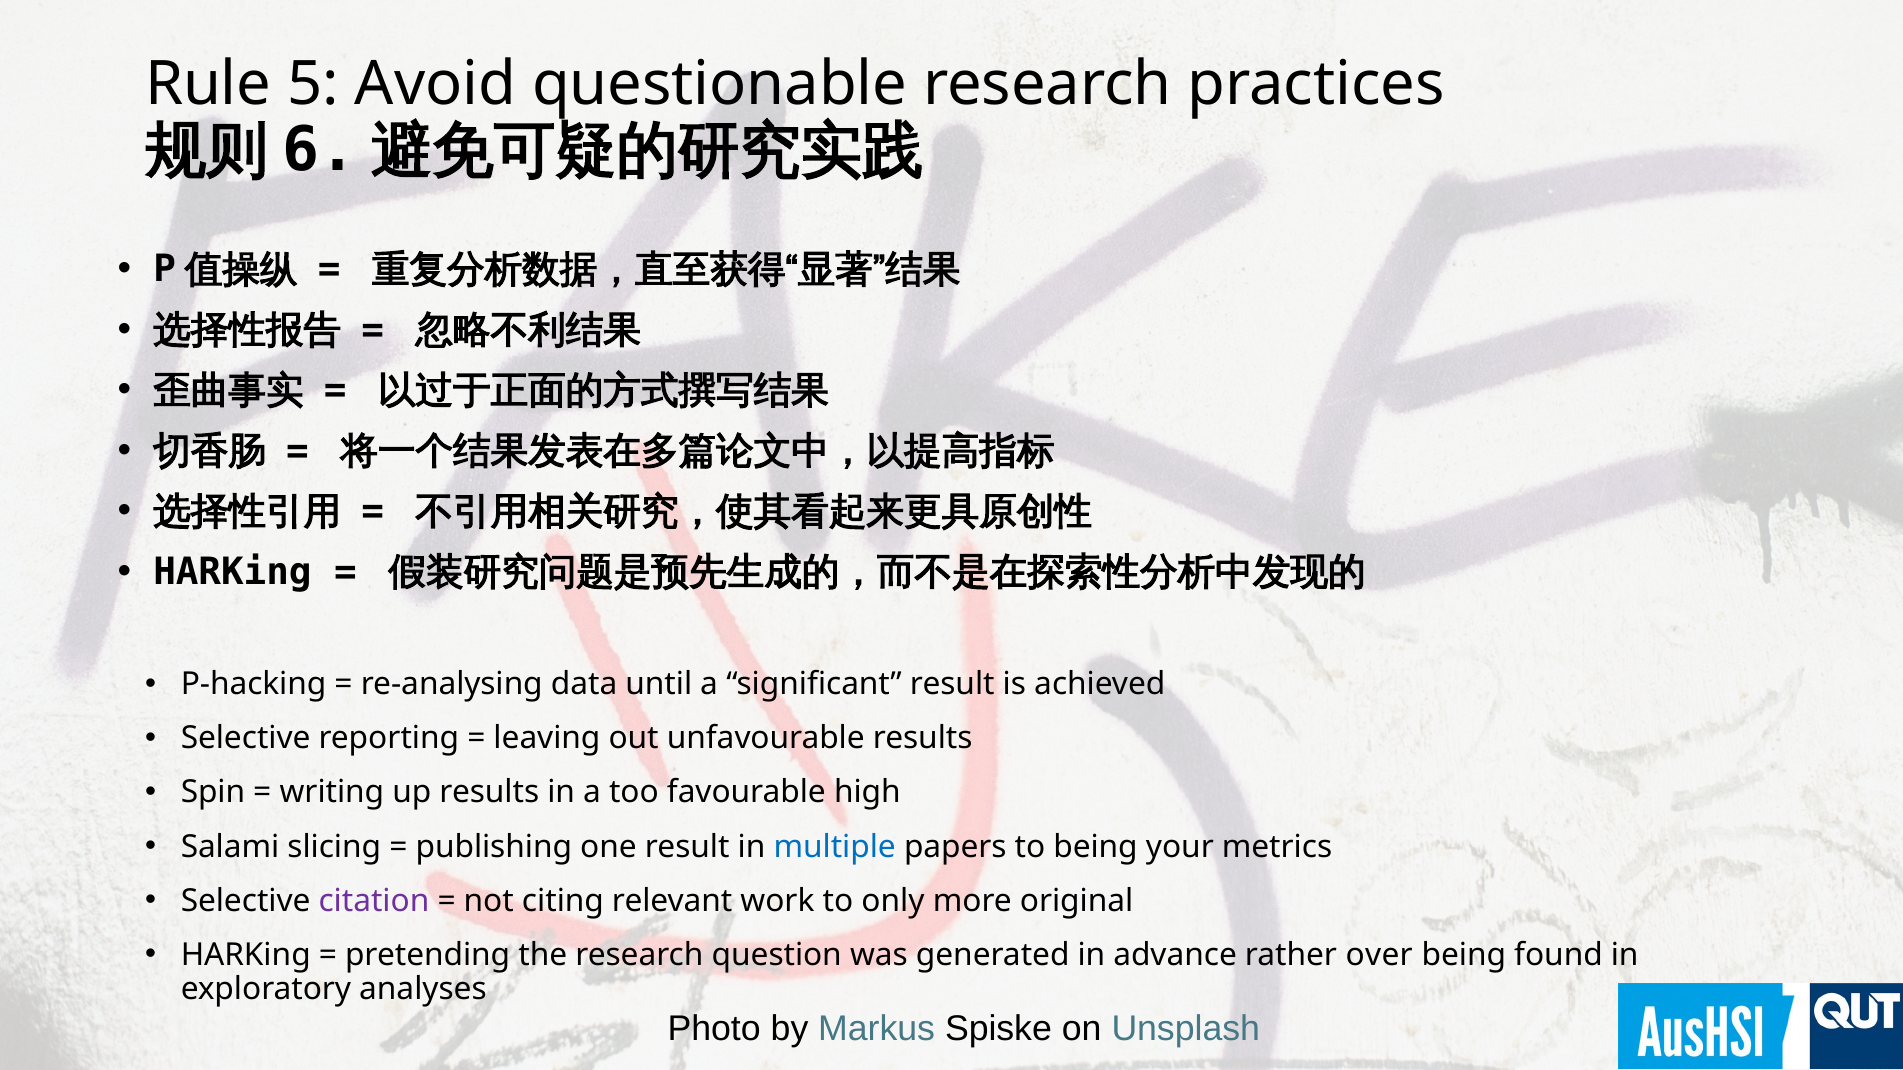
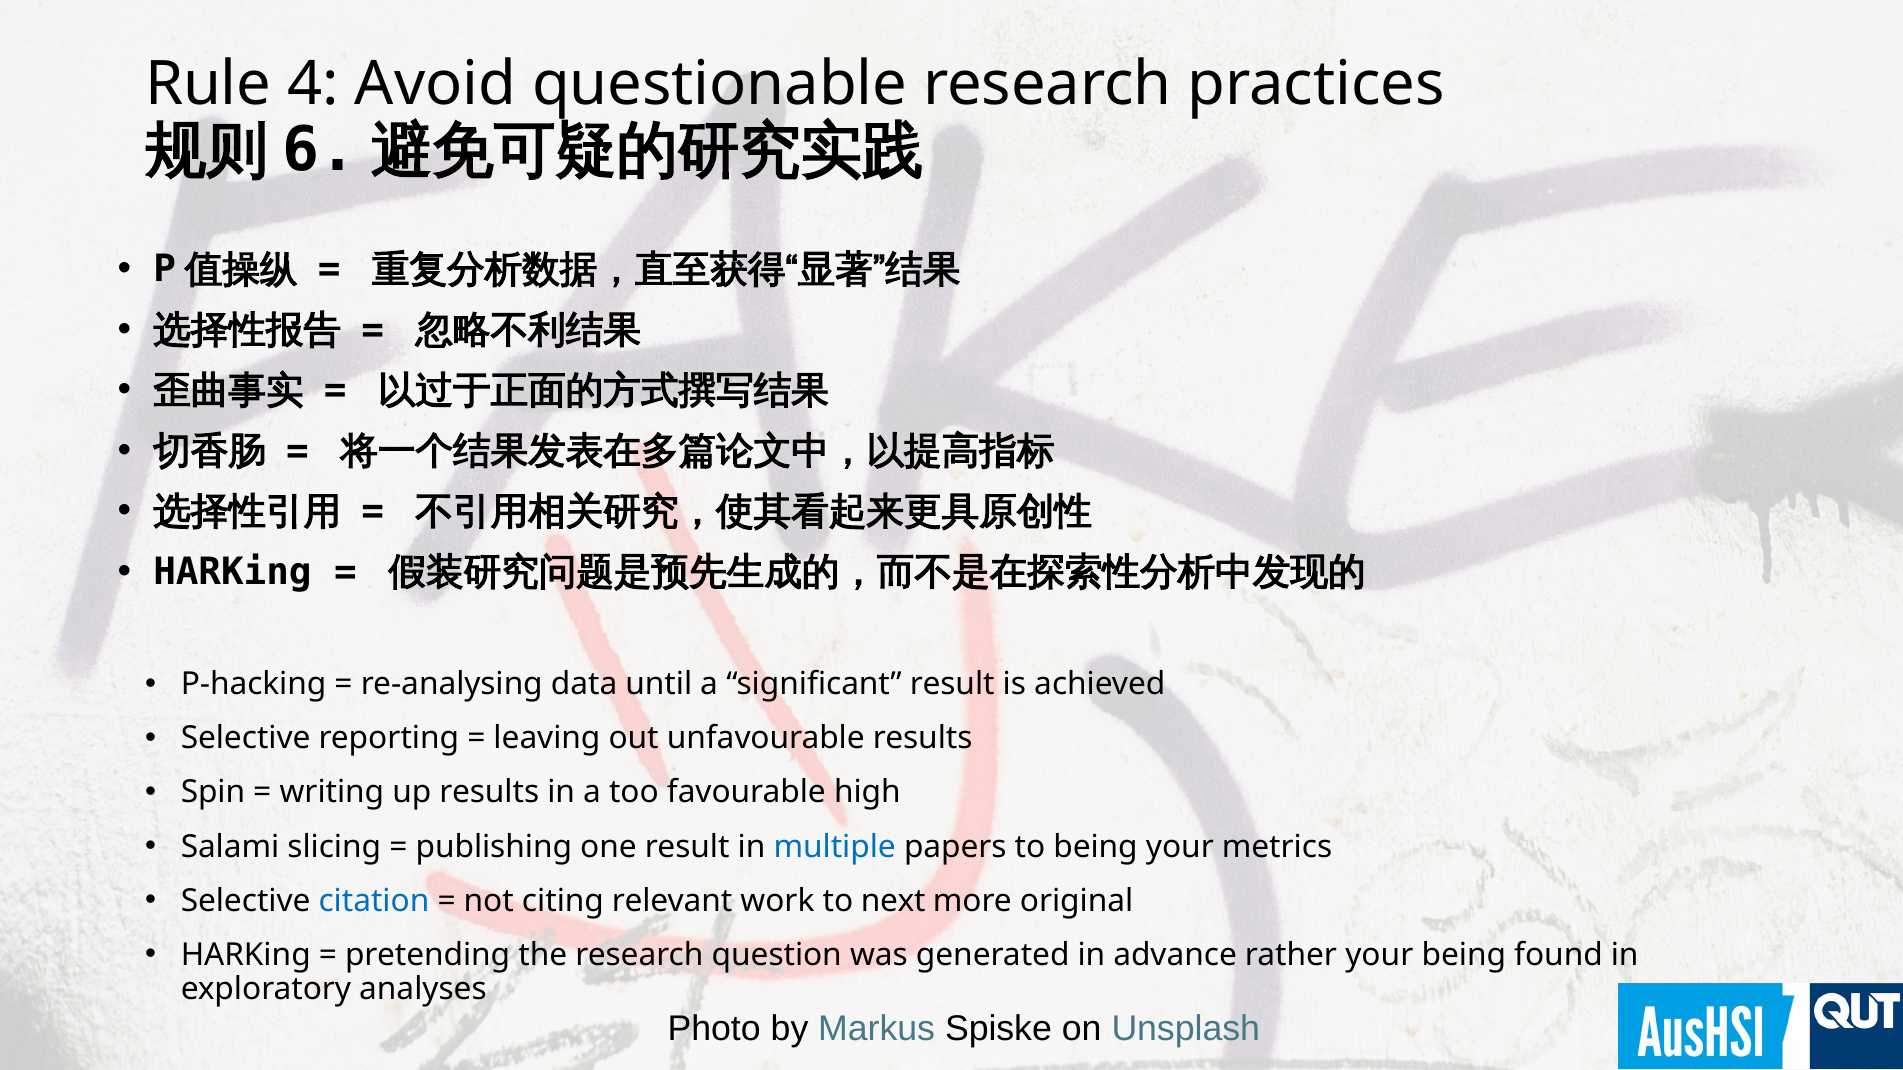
5: 5 -> 4
citation colour: purple -> blue
only: only -> next
rather over: over -> your
